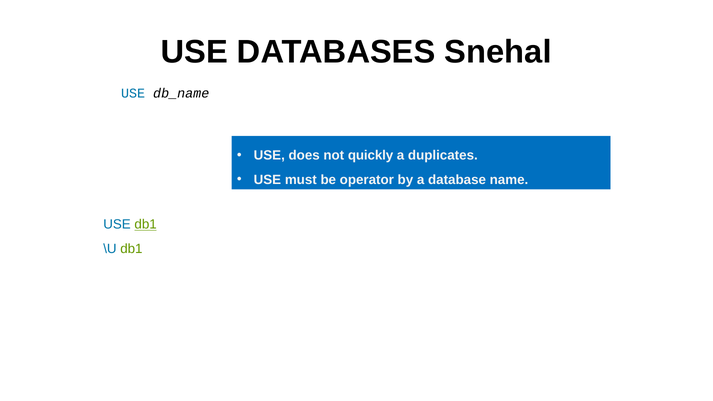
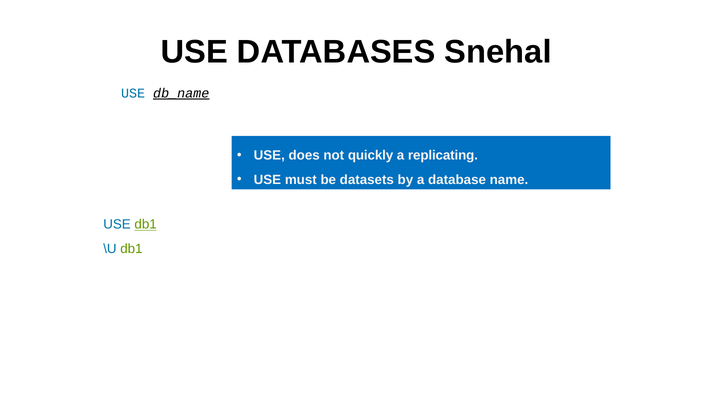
db_name underline: none -> present
duplicates: duplicates -> replicating
operator: operator -> datasets
